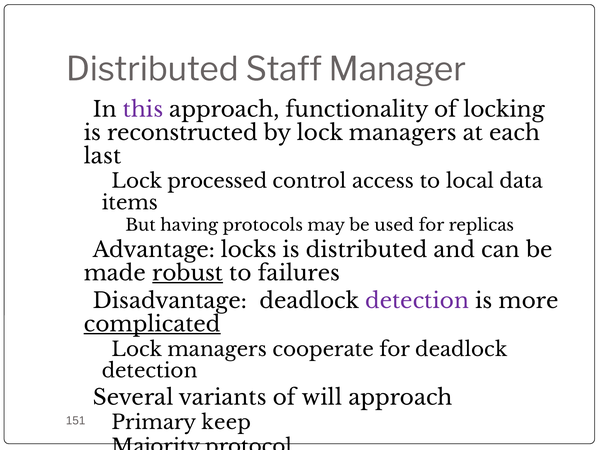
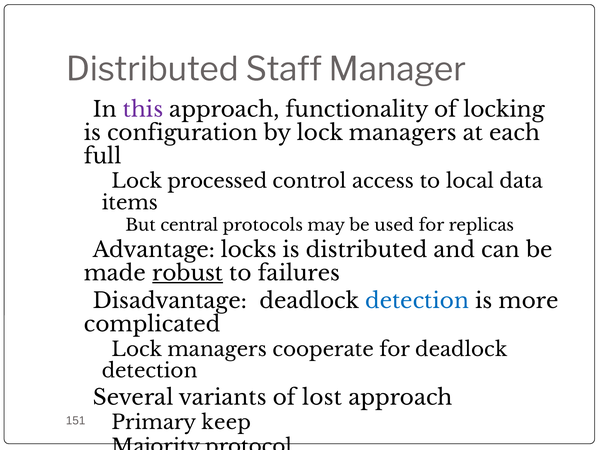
reconstructed: reconstructed -> configuration
last: last -> full
having: having -> central
detection at (417, 300) colour: purple -> blue
complicated underline: present -> none
will: will -> lost
